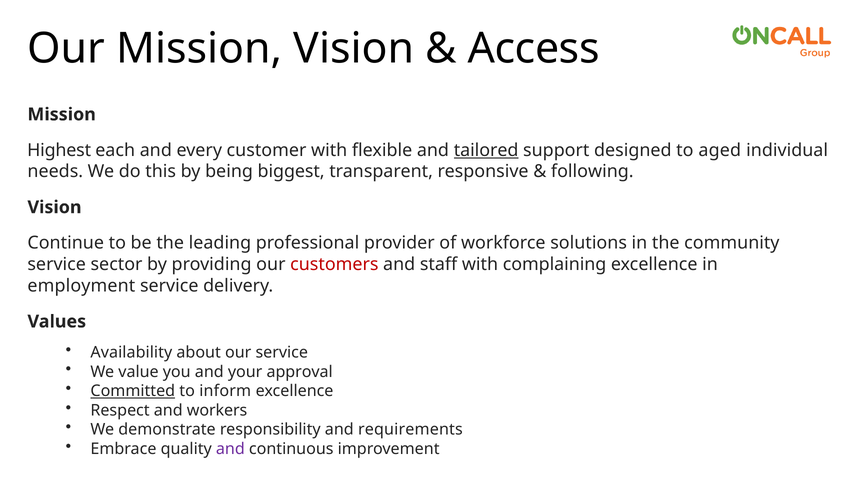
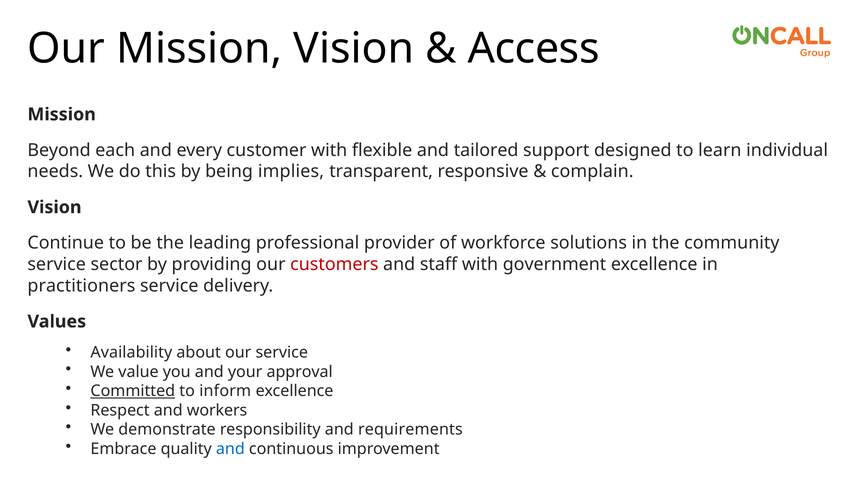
Highest: Highest -> Beyond
tailored underline: present -> none
aged: aged -> learn
biggest: biggest -> implies
following: following -> complain
complaining: complaining -> government
employment: employment -> practitioners
and at (230, 449) colour: purple -> blue
